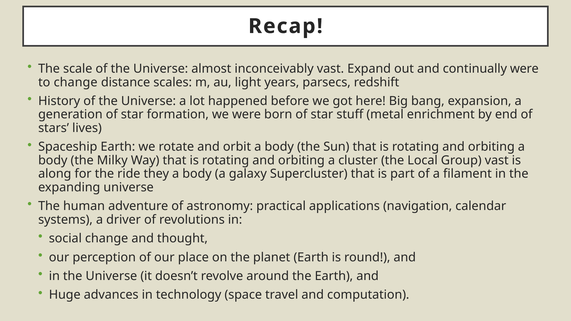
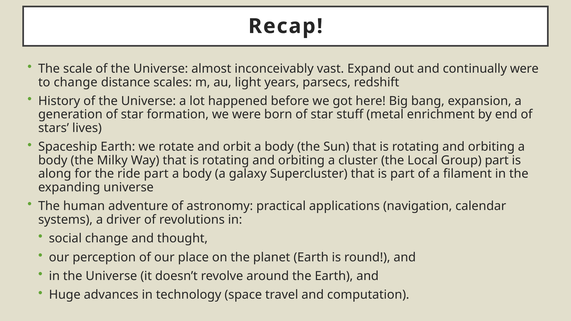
Group vast: vast -> part
ride they: they -> part
